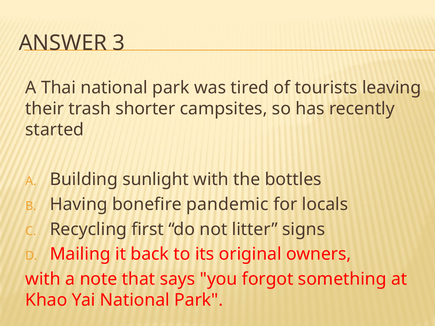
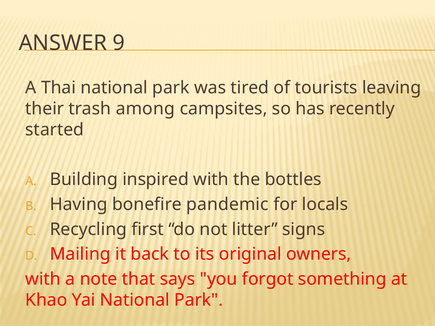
3: 3 -> 9
shorter: shorter -> among
sunlight: sunlight -> inspired
